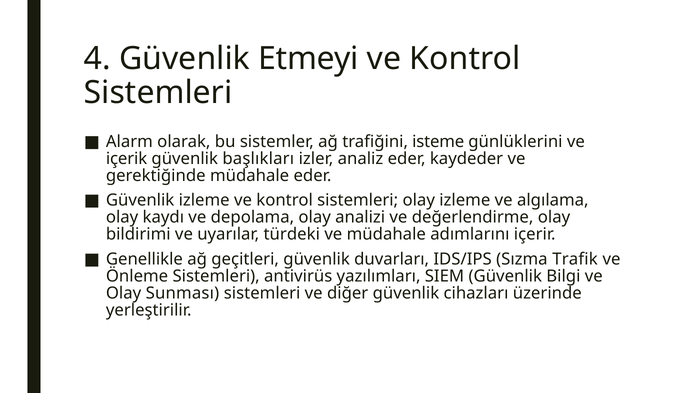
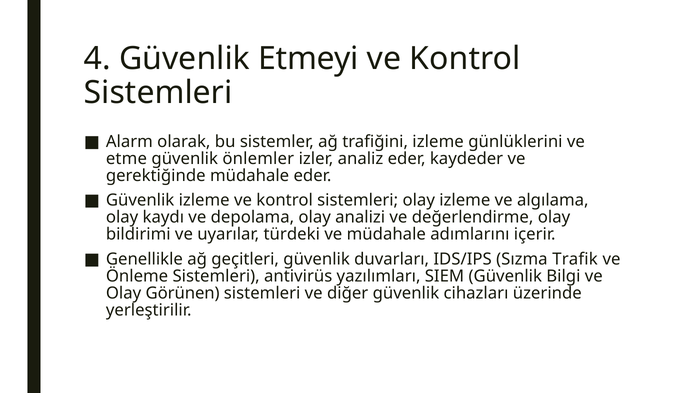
trafiğini isteme: isteme -> izleme
içerik: içerik -> etme
başlıkları: başlıkları -> önlemler
Sunması: Sunması -> Görünen
